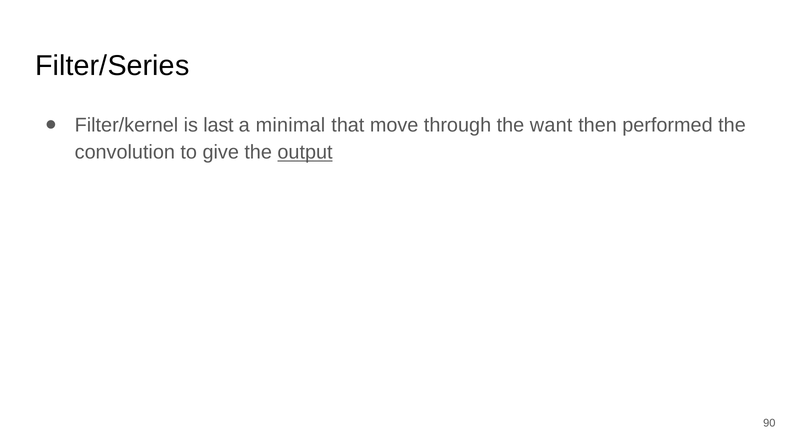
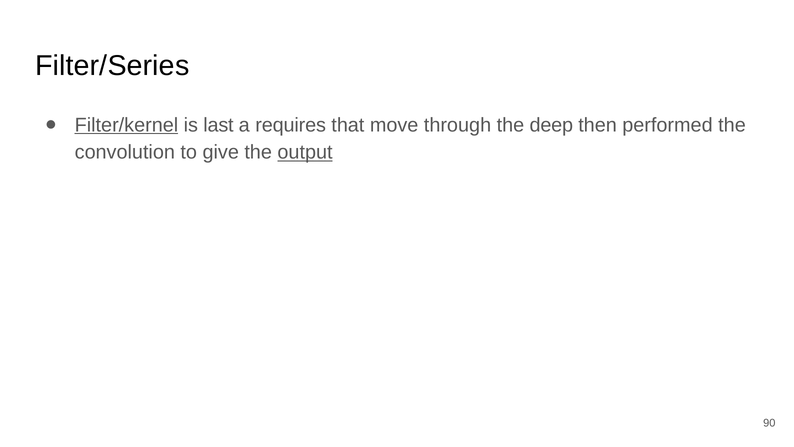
Filter/kernel underline: none -> present
minimal: minimal -> requires
want: want -> deep
